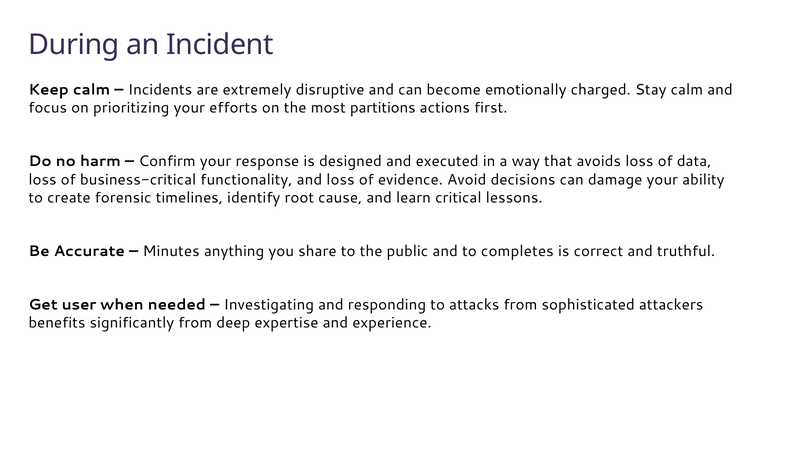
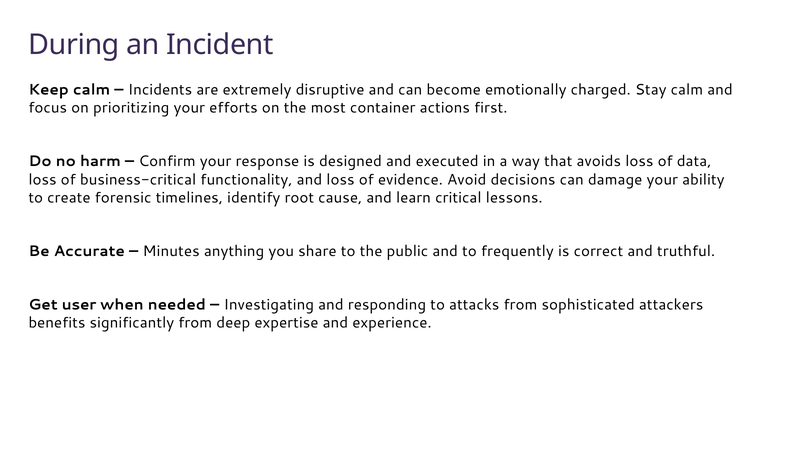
partitions: partitions -> container
completes: completes -> frequently
